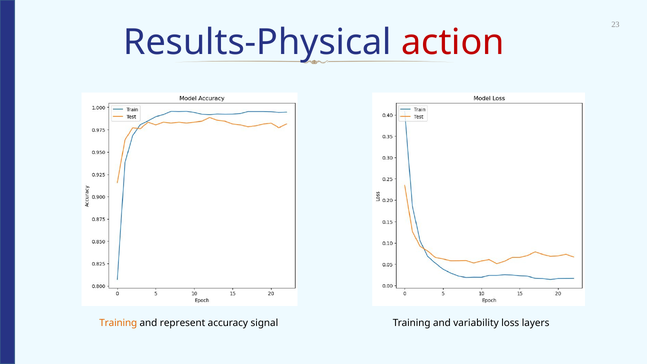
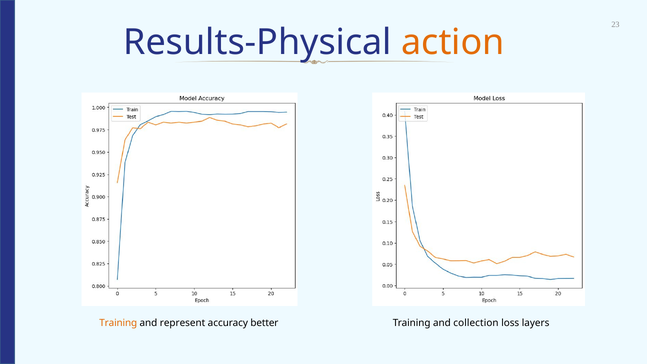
action colour: red -> orange
signal: signal -> better
variability: variability -> collection
